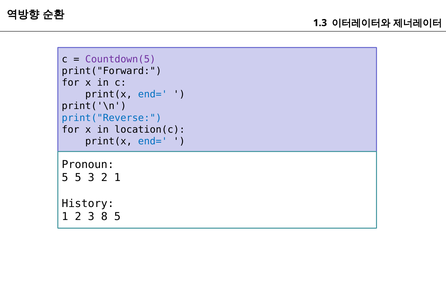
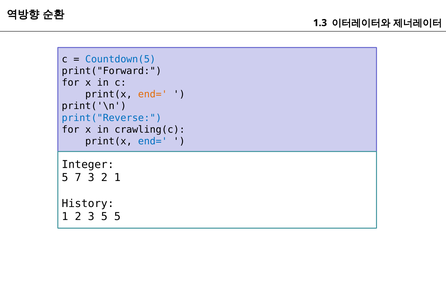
Countdown(5 colour: purple -> blue
end= at (153, 94) colour: blue -> orange
location(c: location(c -> crawling(c
Pronoun: Pronoun -> Integer
5 5: 5 -> 7
3 8: 8 -> 5
